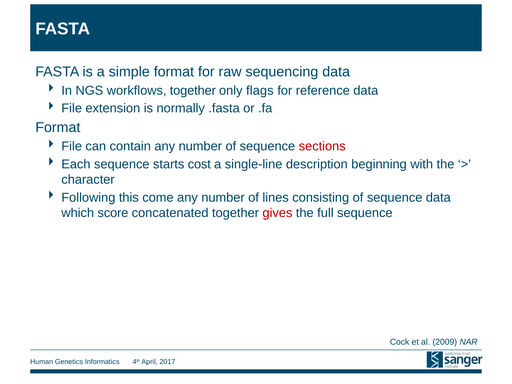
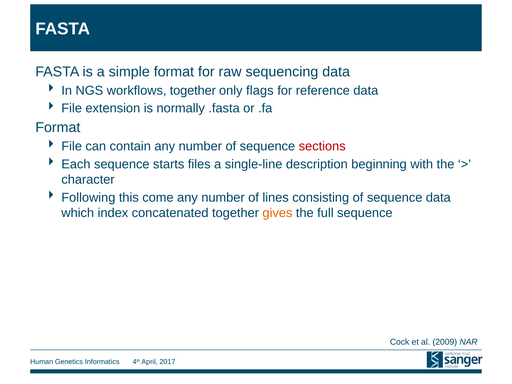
cost: cost -> files
score: score -> index
gives colour: red -> orange
